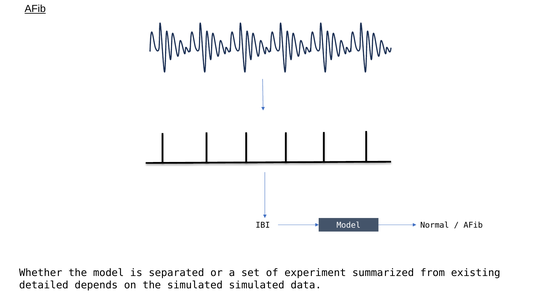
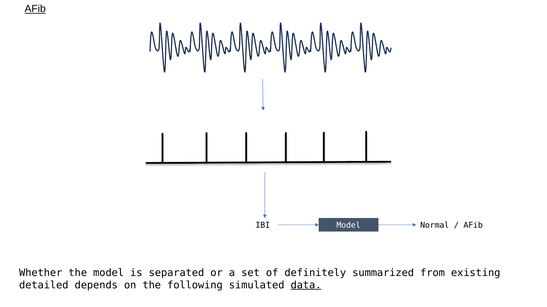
experiment: experiment -> definitely
the simulated: simulated -> following
data underline: none -> present
